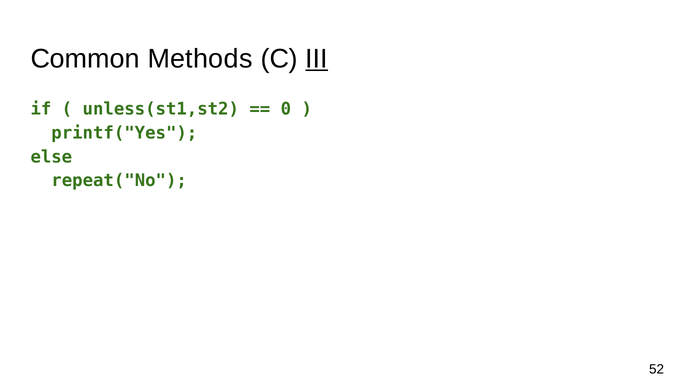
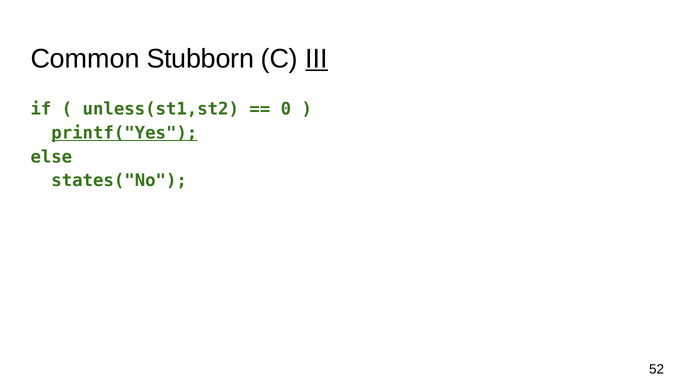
Methods: Methods -> Stubborn
printf("Yes underline: none -> present
repeat("No: repeat("No -> states("No
